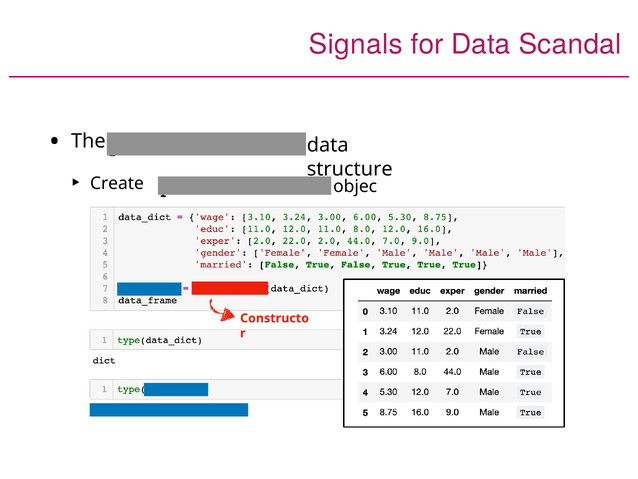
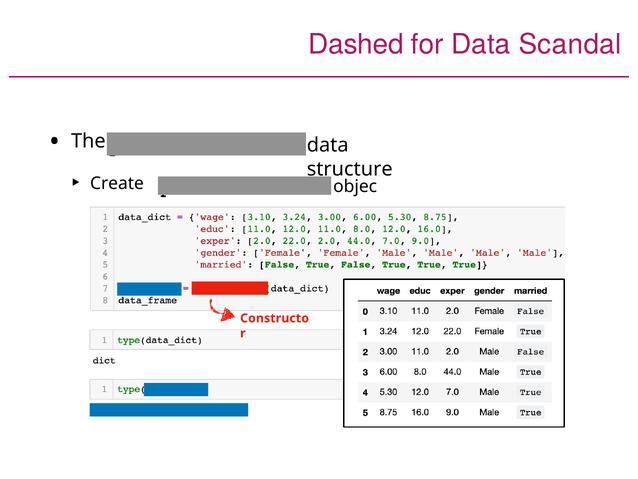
Signals: Signals -> Dashed
